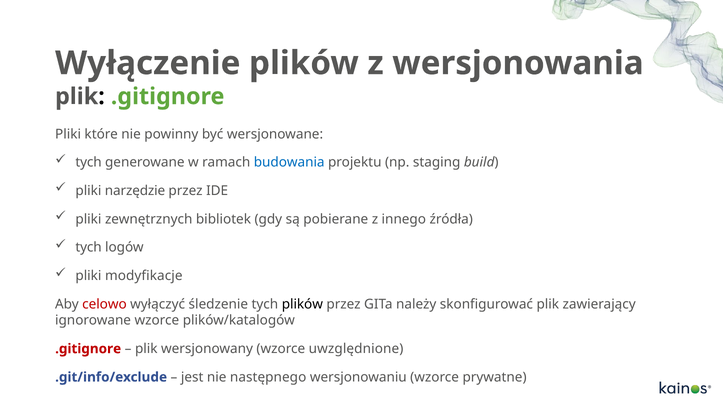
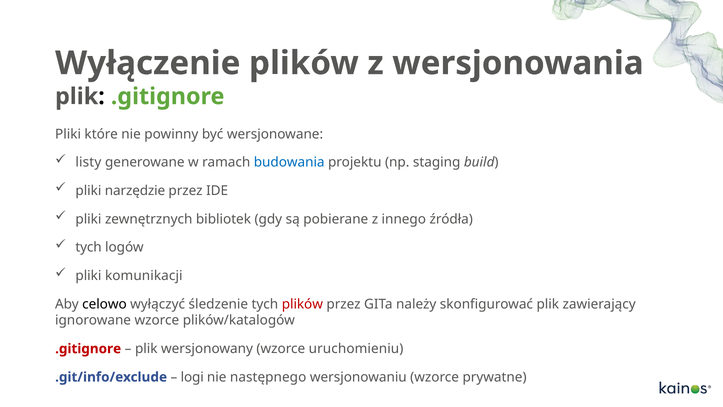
tych at (89, 162): tych -> listy
modyfikacje: modyfikacje -> komunikacji
celowo colour: red -> black
plików at (302, 304) colour: black -> red
uwzględnione: uwzględnione -> uruchomieniu
jest: jest -> logi
